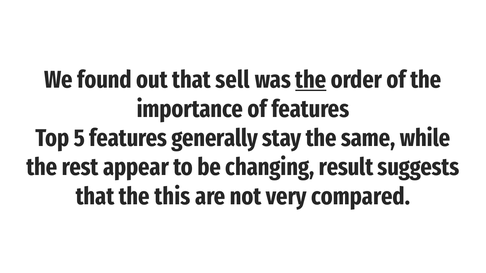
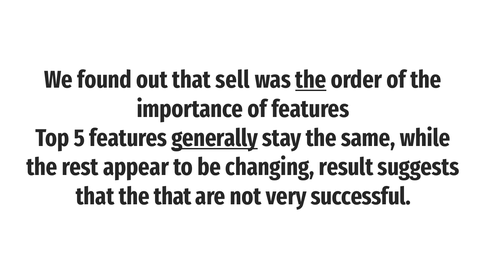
generally underline: none -> present
the this: this -> that
compared: compared -> successful
